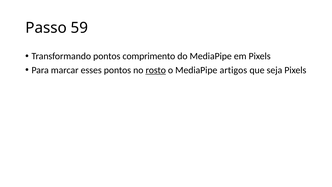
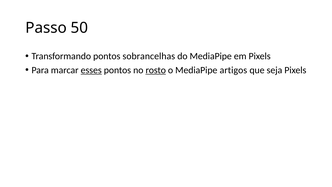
59: 59 -> 50
comprimento: comprimento -> sobrancelhas
esses underline: none -> present
